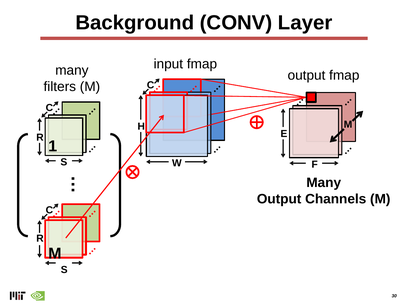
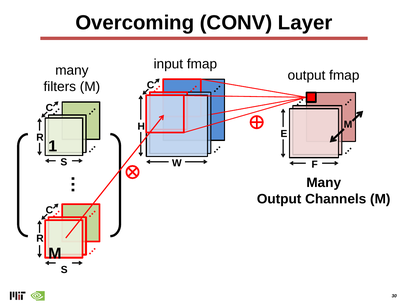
Background: Background -> Overcoming
